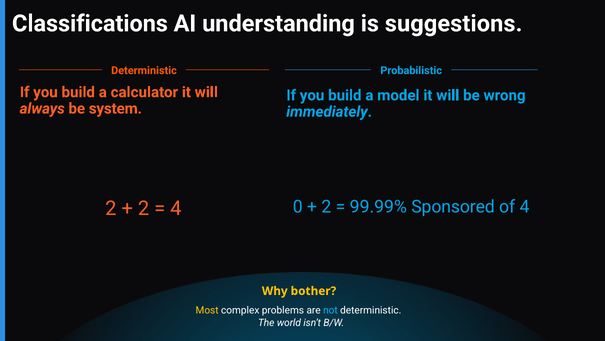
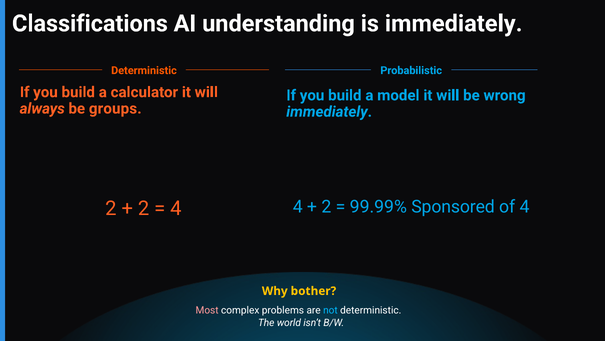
is suggestions: suggestions -> immediately
system: system -> groups
4 0: 0 -> 4
Most colour: yellow -> pink
